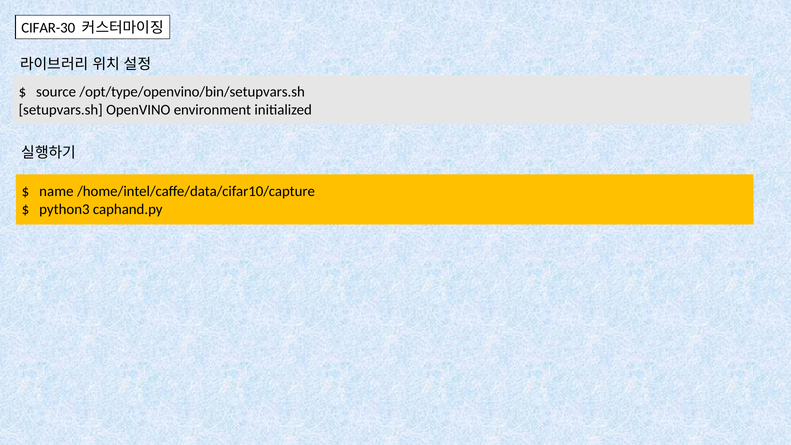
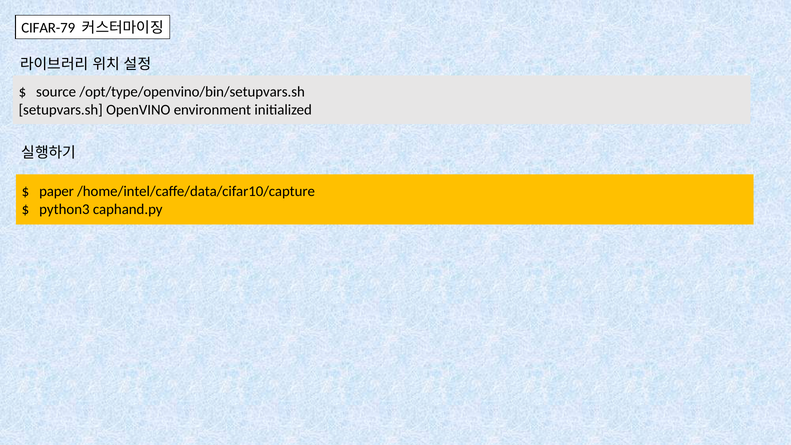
CIFAR-30: CIFAR-30 -> CIFAR-79
name: name -> paper
